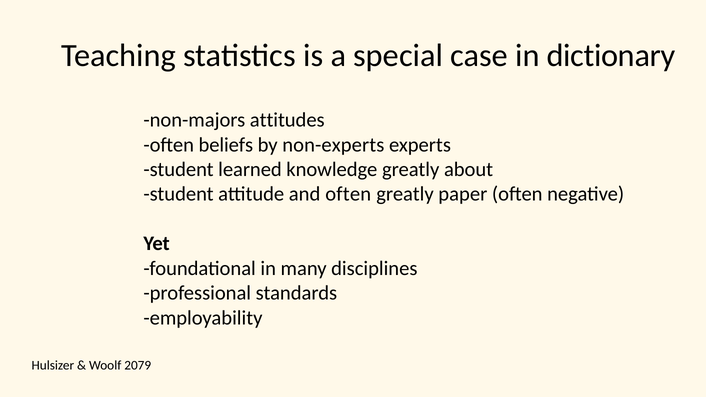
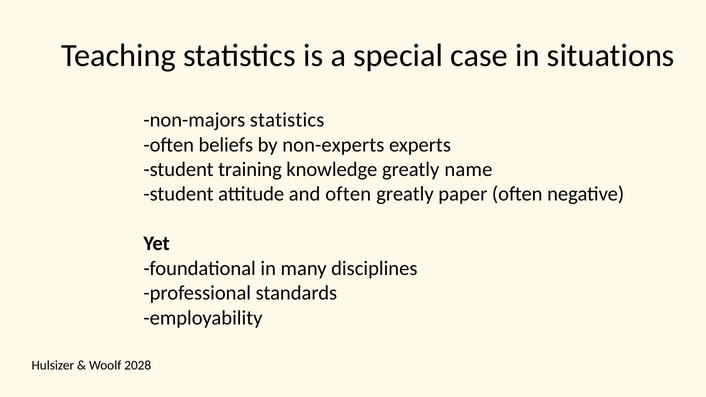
dictionary: dictionary -> situations
non-majors attitudes: attitudes -> statistics
learned: learned -> training
about: about -> name
2079: 2079 -> 2028
